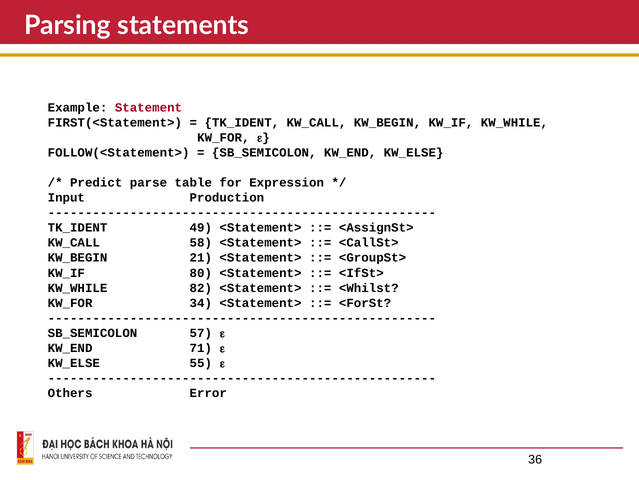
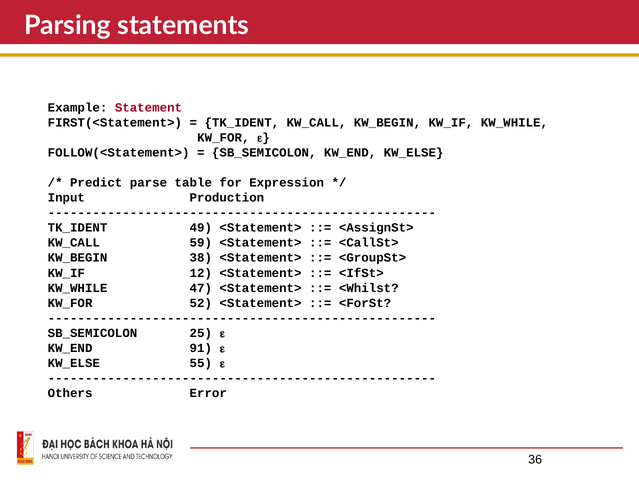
58: 58 -> 59
21: 21 -> 38
80: 80 -> 12
82: 82 -> 47
34: 34 -> 52
57: 57 -> 25
71: 71 -> 91
